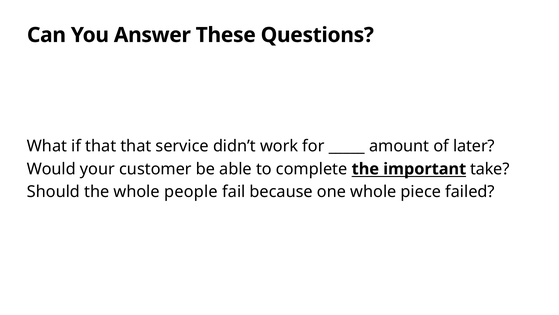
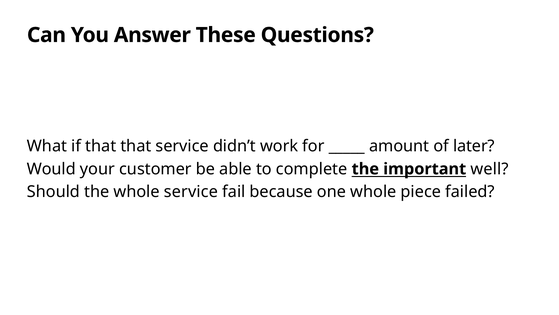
take: take -> well
whole people: people -> service
